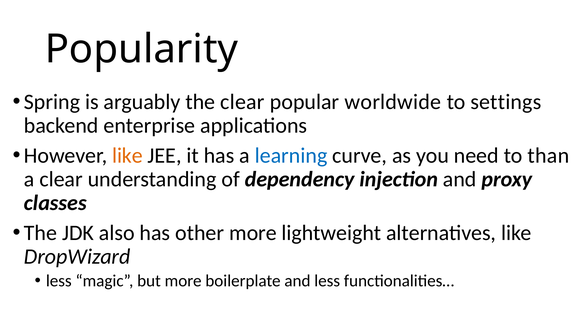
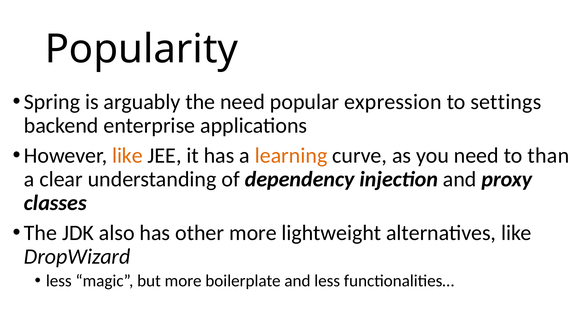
the clear: clear -> need
worldwide: worldwide -> expression
learning colour: blue -> orange
